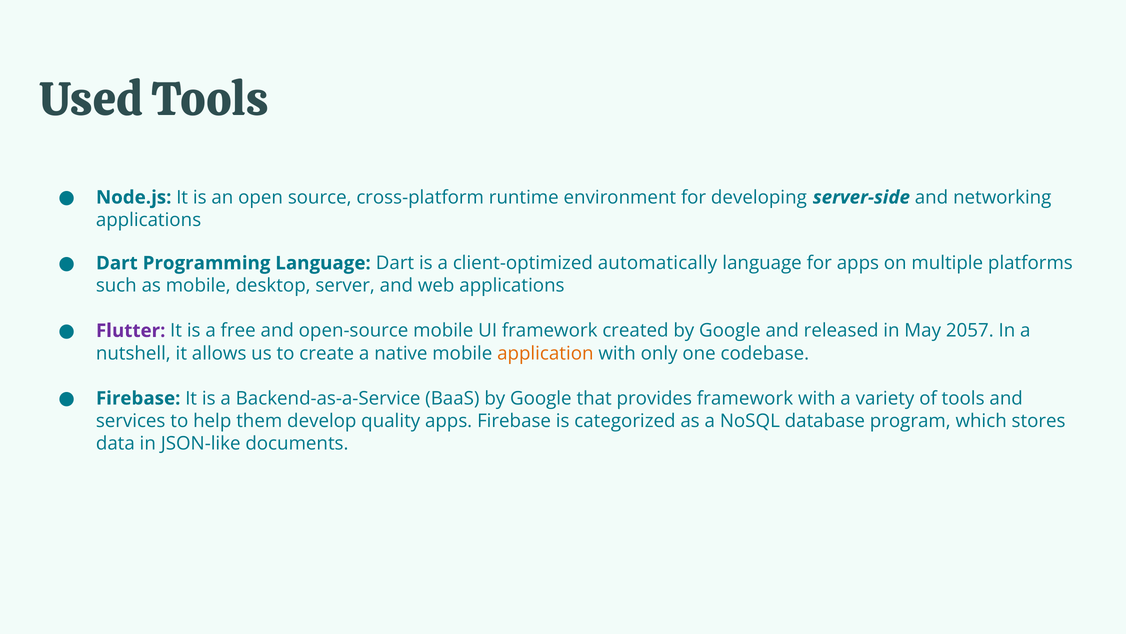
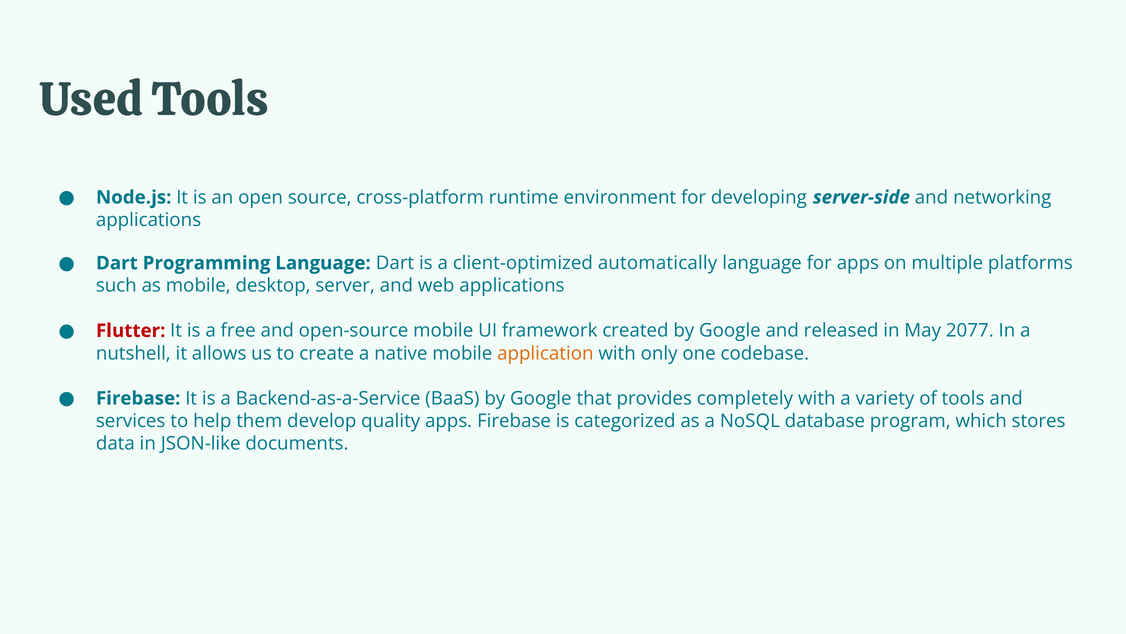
Flutter colour: purple -> red
2057: 2057 -> 2077
provides framework: framework -> completely
